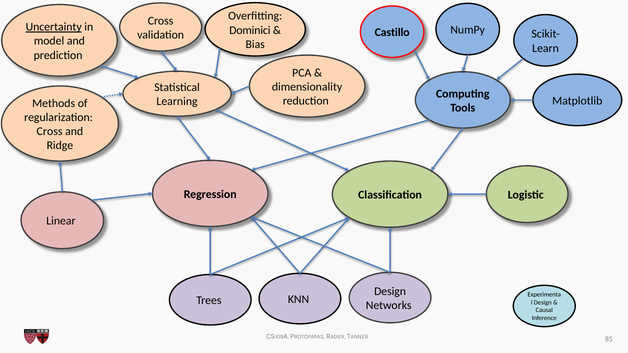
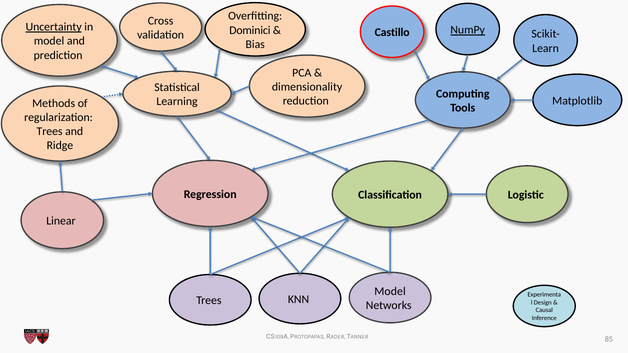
NumPy underline: none -> present
Cross at (50, 131): Cross -> Trees
Design at (390, 291): Design -> Model
